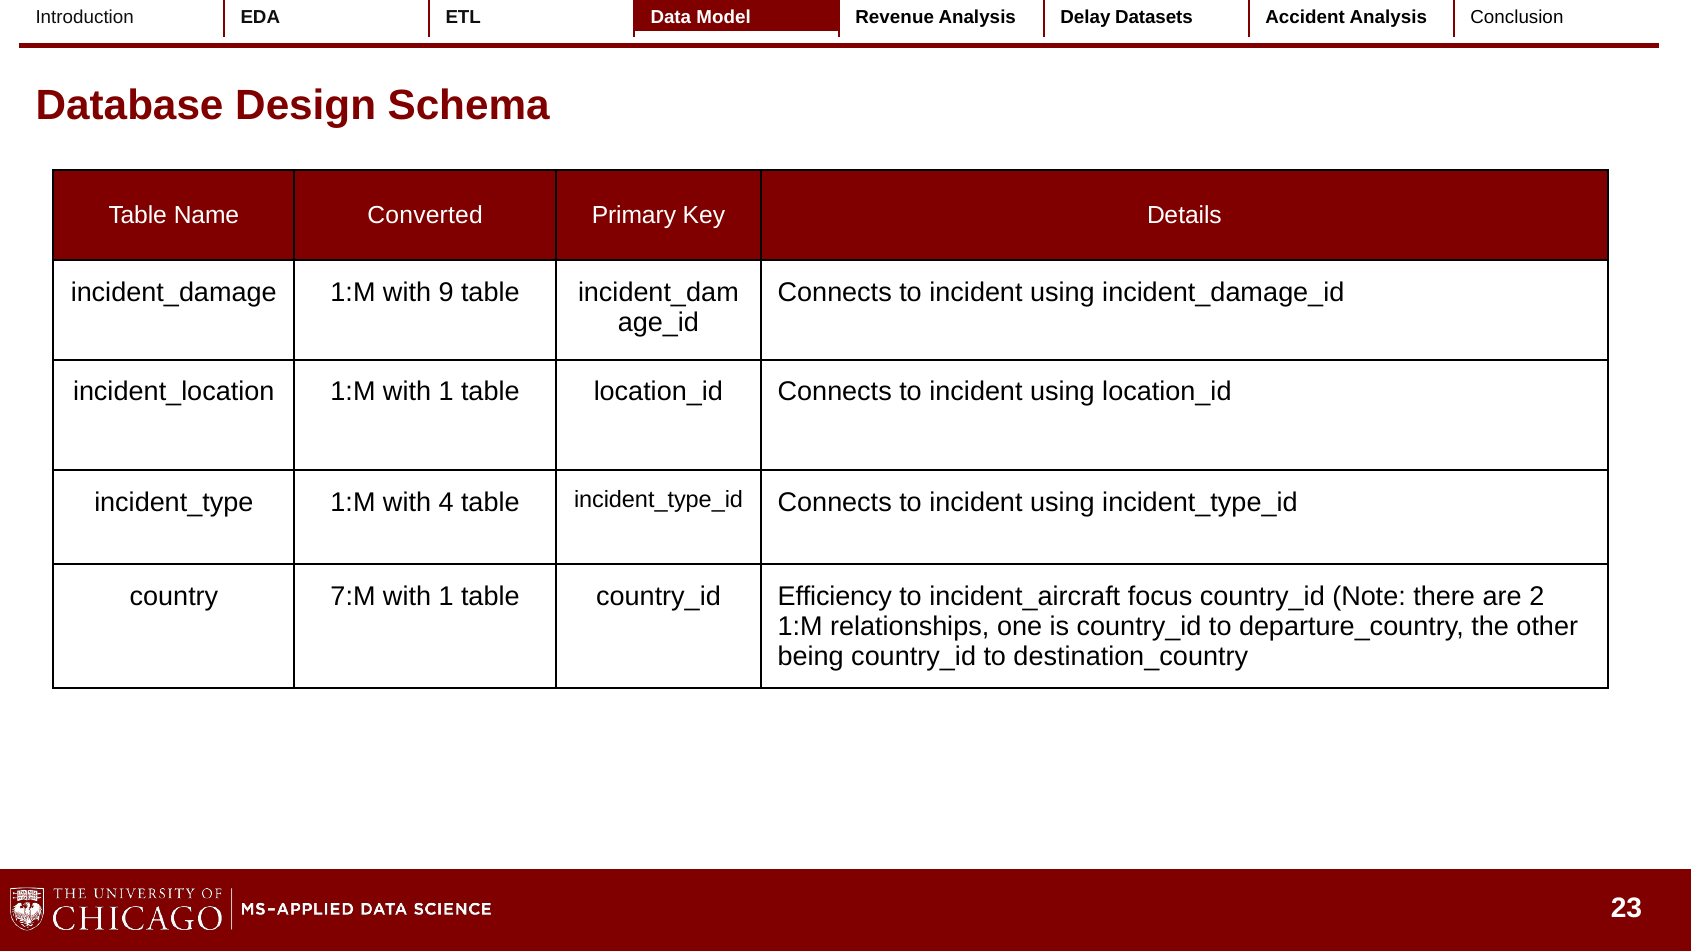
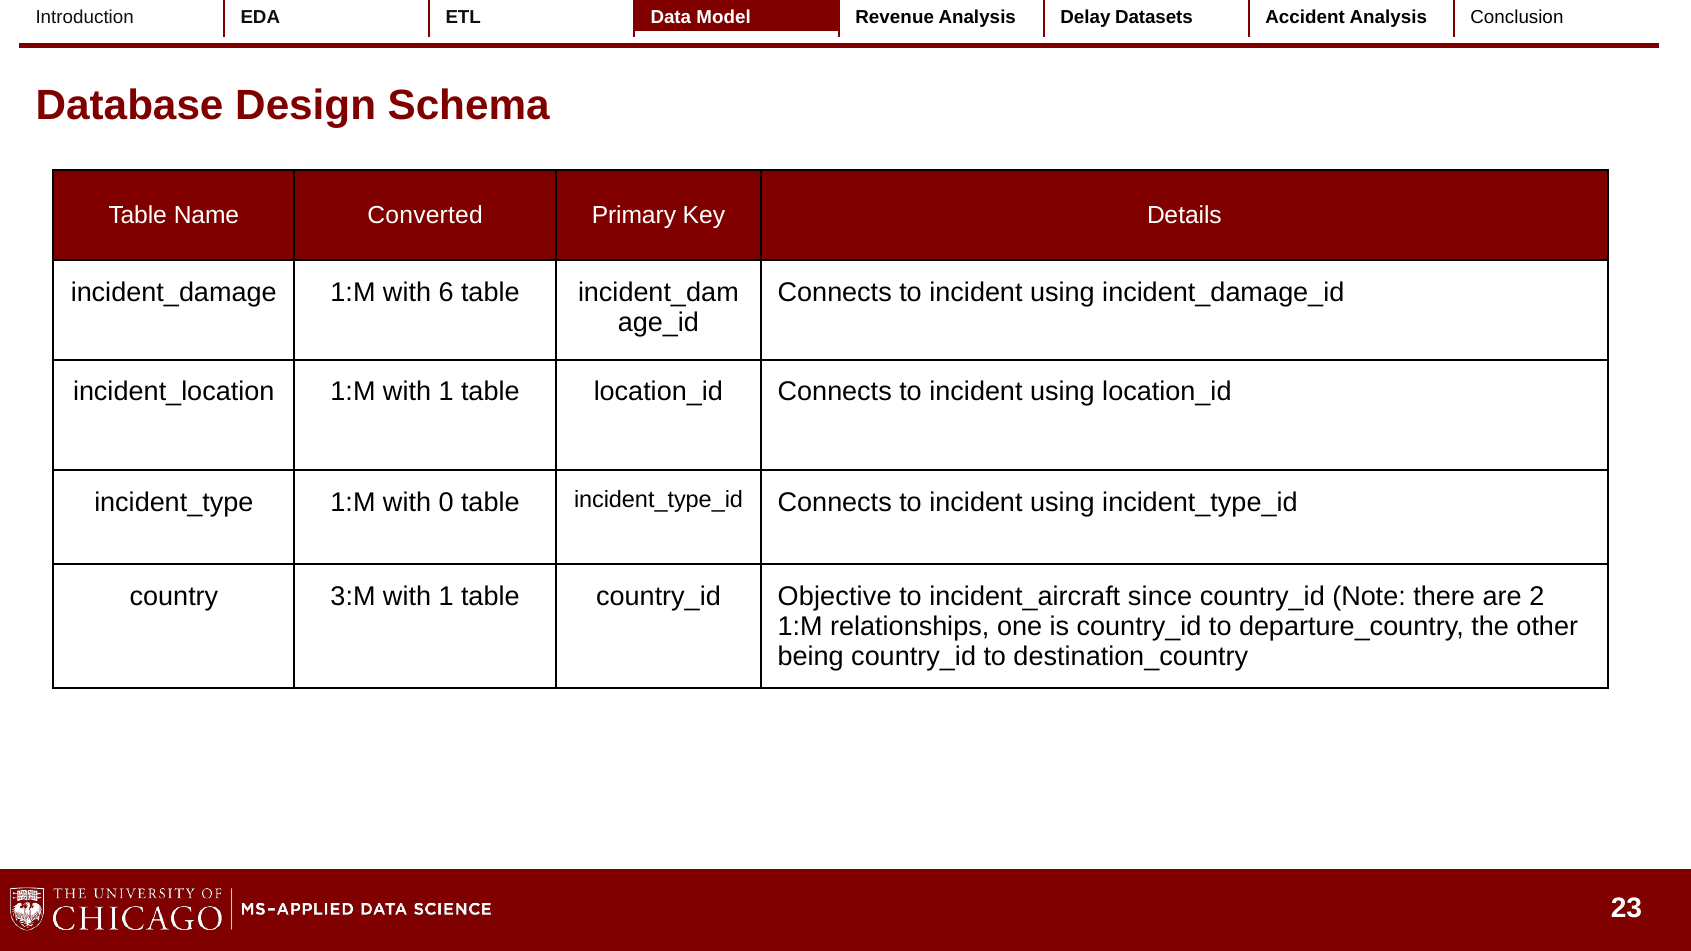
9: 9 -> 6
4: 4 -> 0
7:M: 7:M -> 3:M
Efficiency: Efficiency -> Objective
focus: focus -> since
